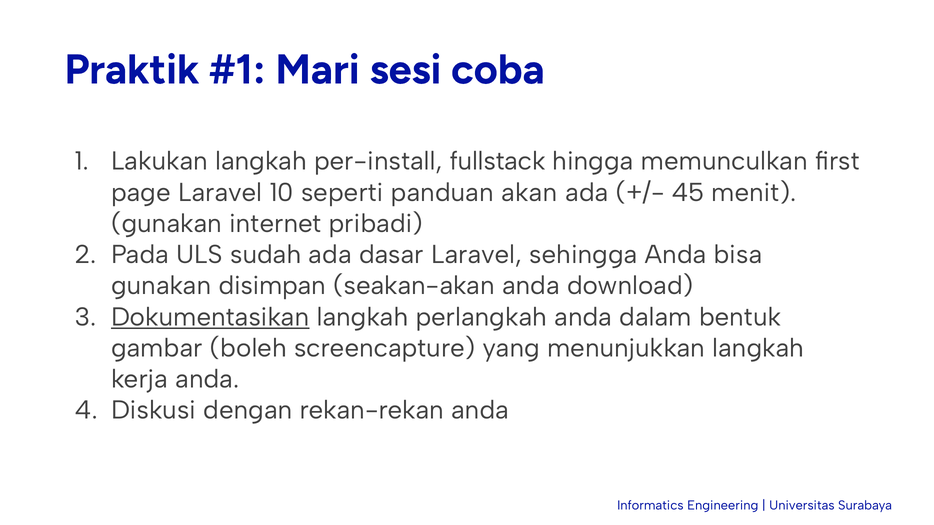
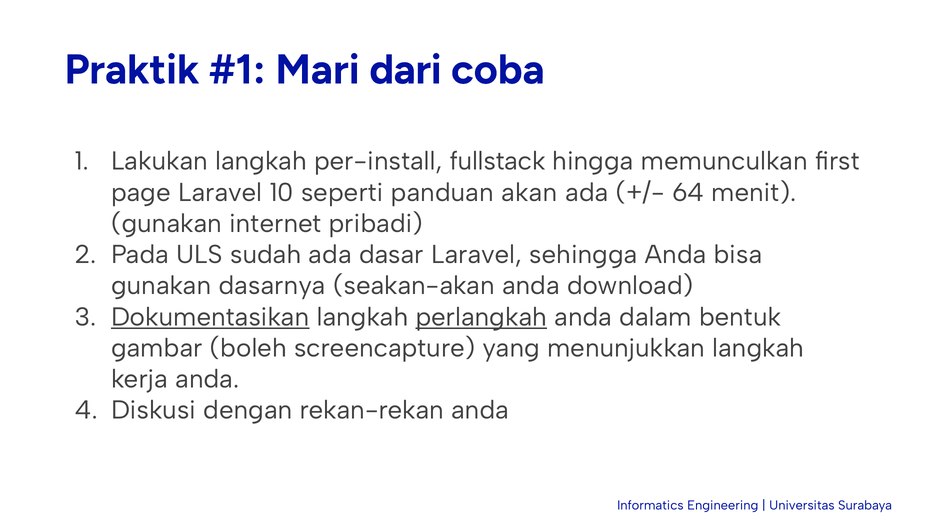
sesi: sesi -> dari
45: 45 -> 64
disimpan: disimpan -> dasarnya
perlangkah underline: none -> present
